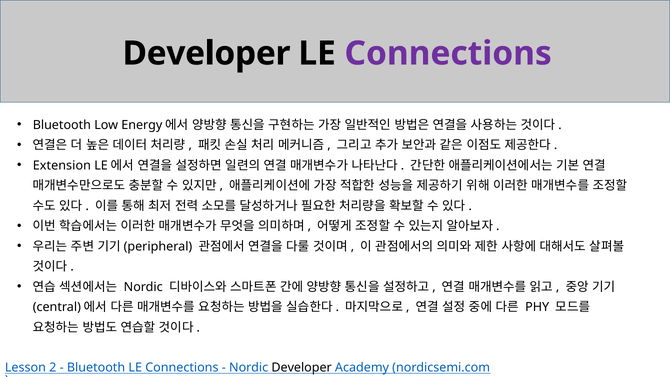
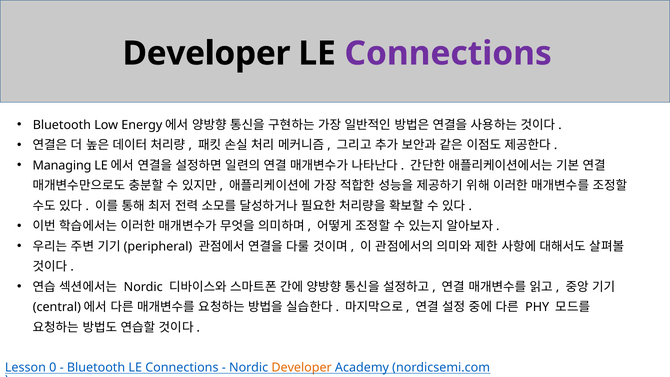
Extension: Extension -> Managing
2: 2 -> 0
Developer at (302, 367) colour: black -> orange
